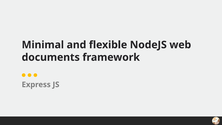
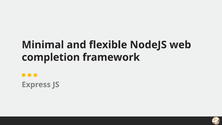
documents: documents -> completion
